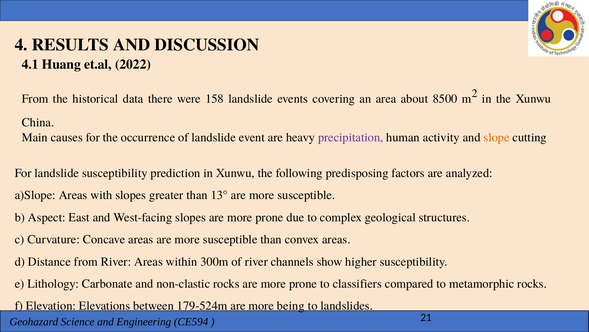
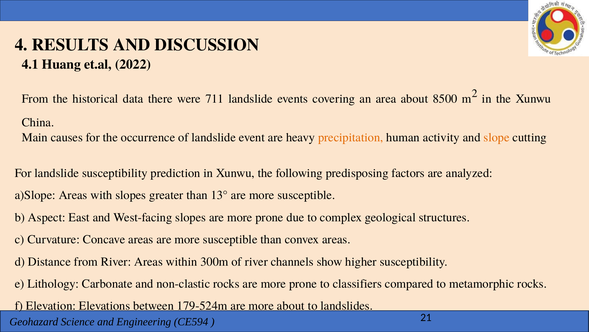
158: 158 -> 711
precipitation colour: purple -> orange
more being: being -> about
